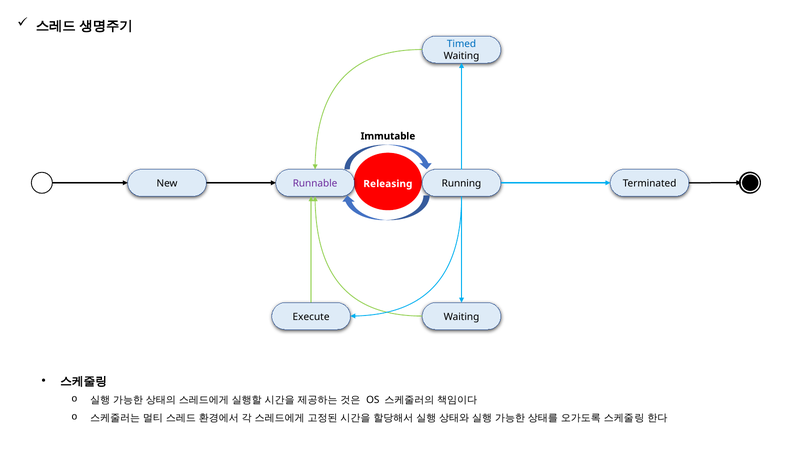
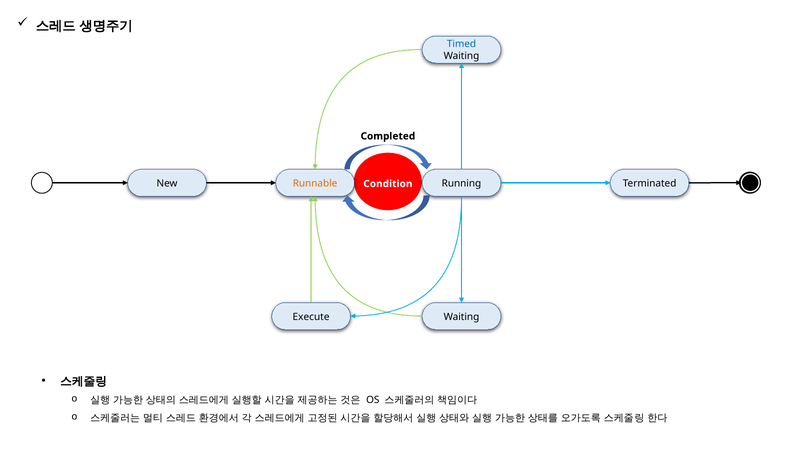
Immutable: Immutable -> Completed
Runnable colour: purple -> orange
Releasing: Releasing -> Condition
